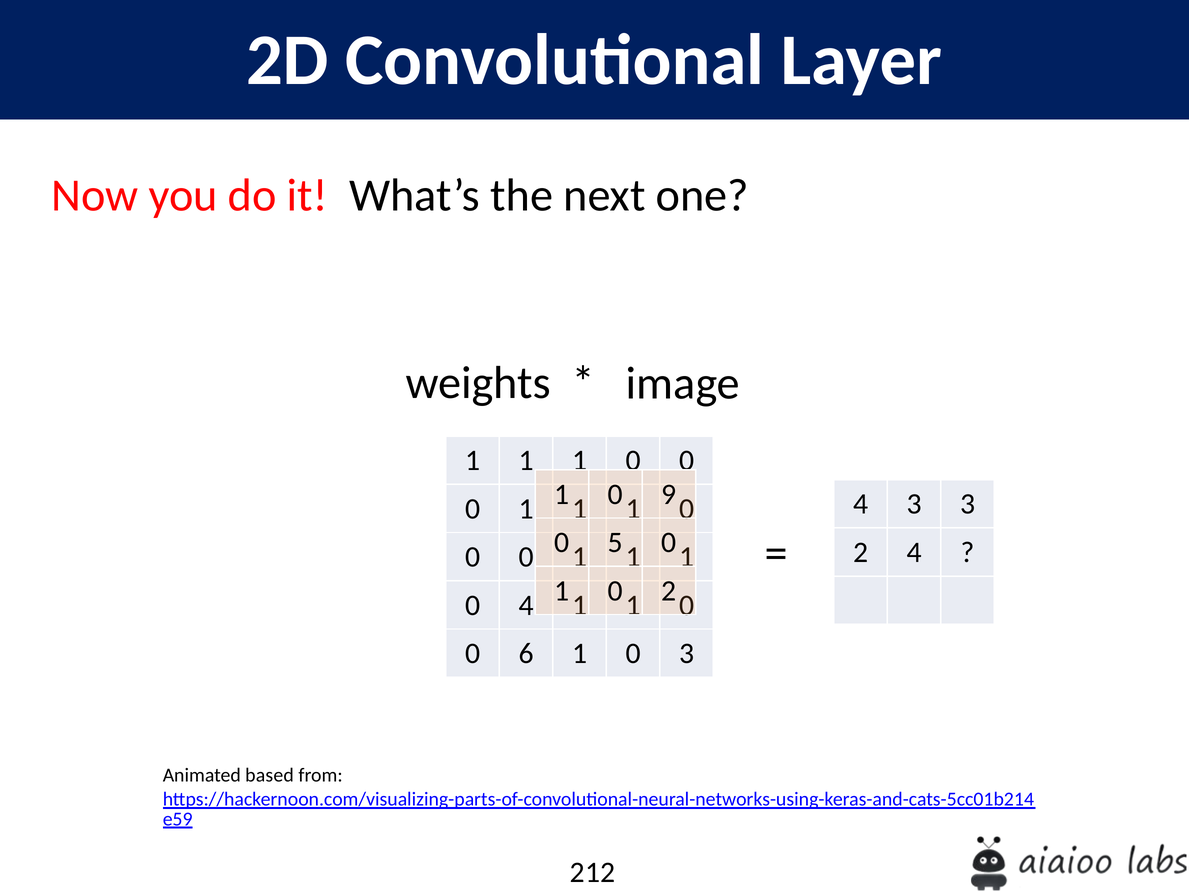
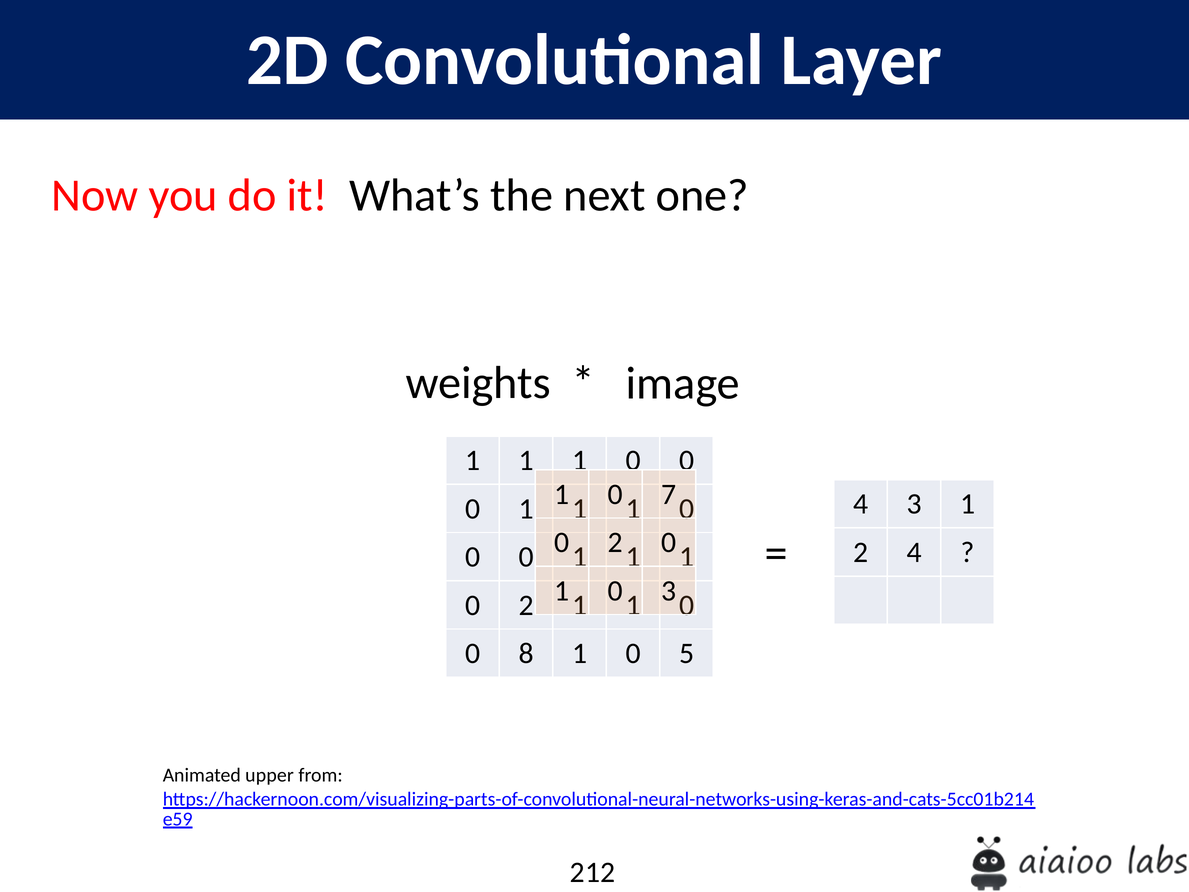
9: 9 -> 7
3 3: 3 -> 1
5 at (615, 542): 5 -> 2
0 2: 2 -> 3
4 at (526, 605): 4 -> 2
6: 6 -> 8
0 3: 3 -> 5
based: based -> upper
